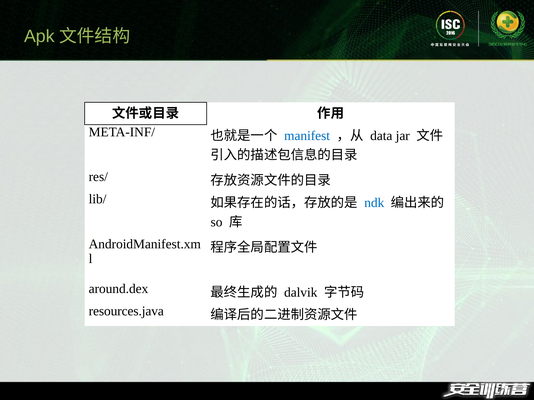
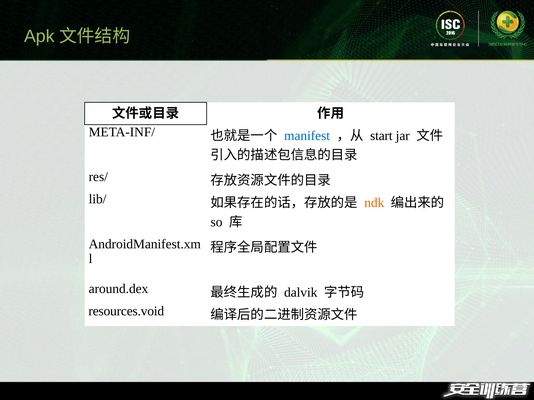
data: data -> start
ndk colour: blue -> orange
resources.java: resources.java -> resources.void
